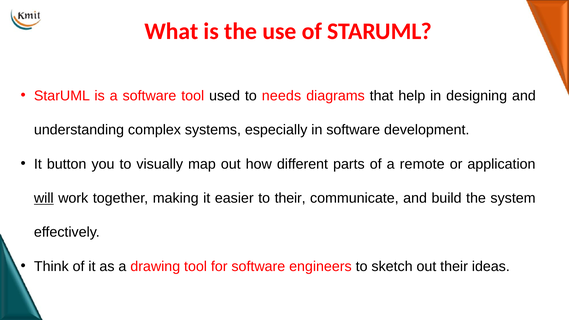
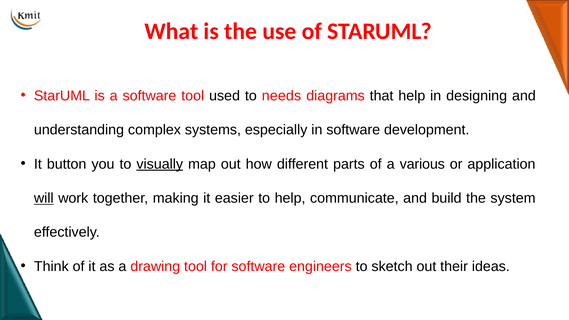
visually underline: none -> present
remote: remote -> various
to their: their -> help
